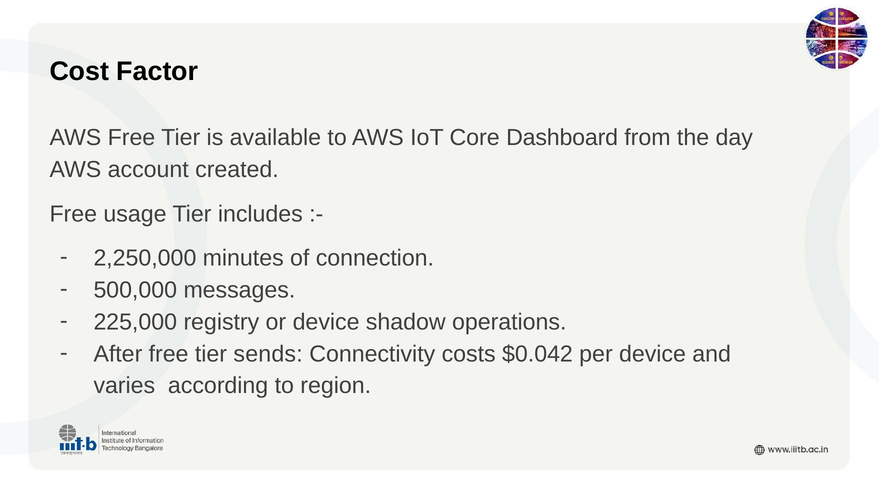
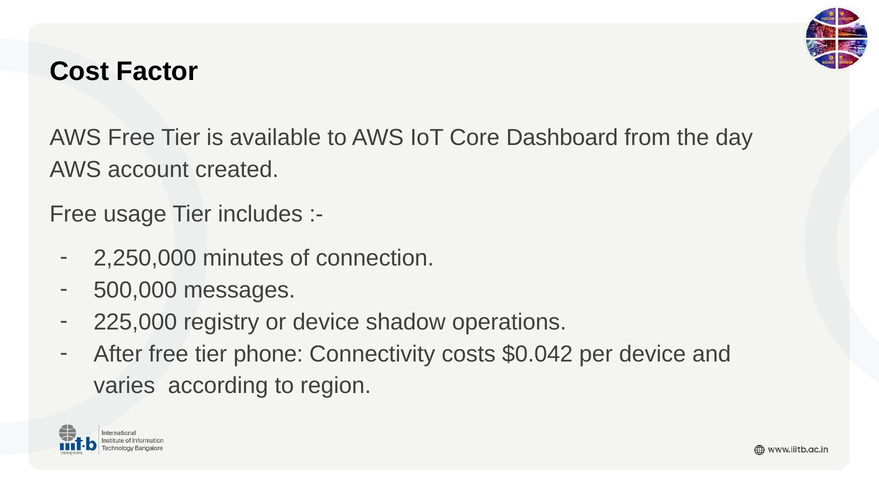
sends: sends -> phone
